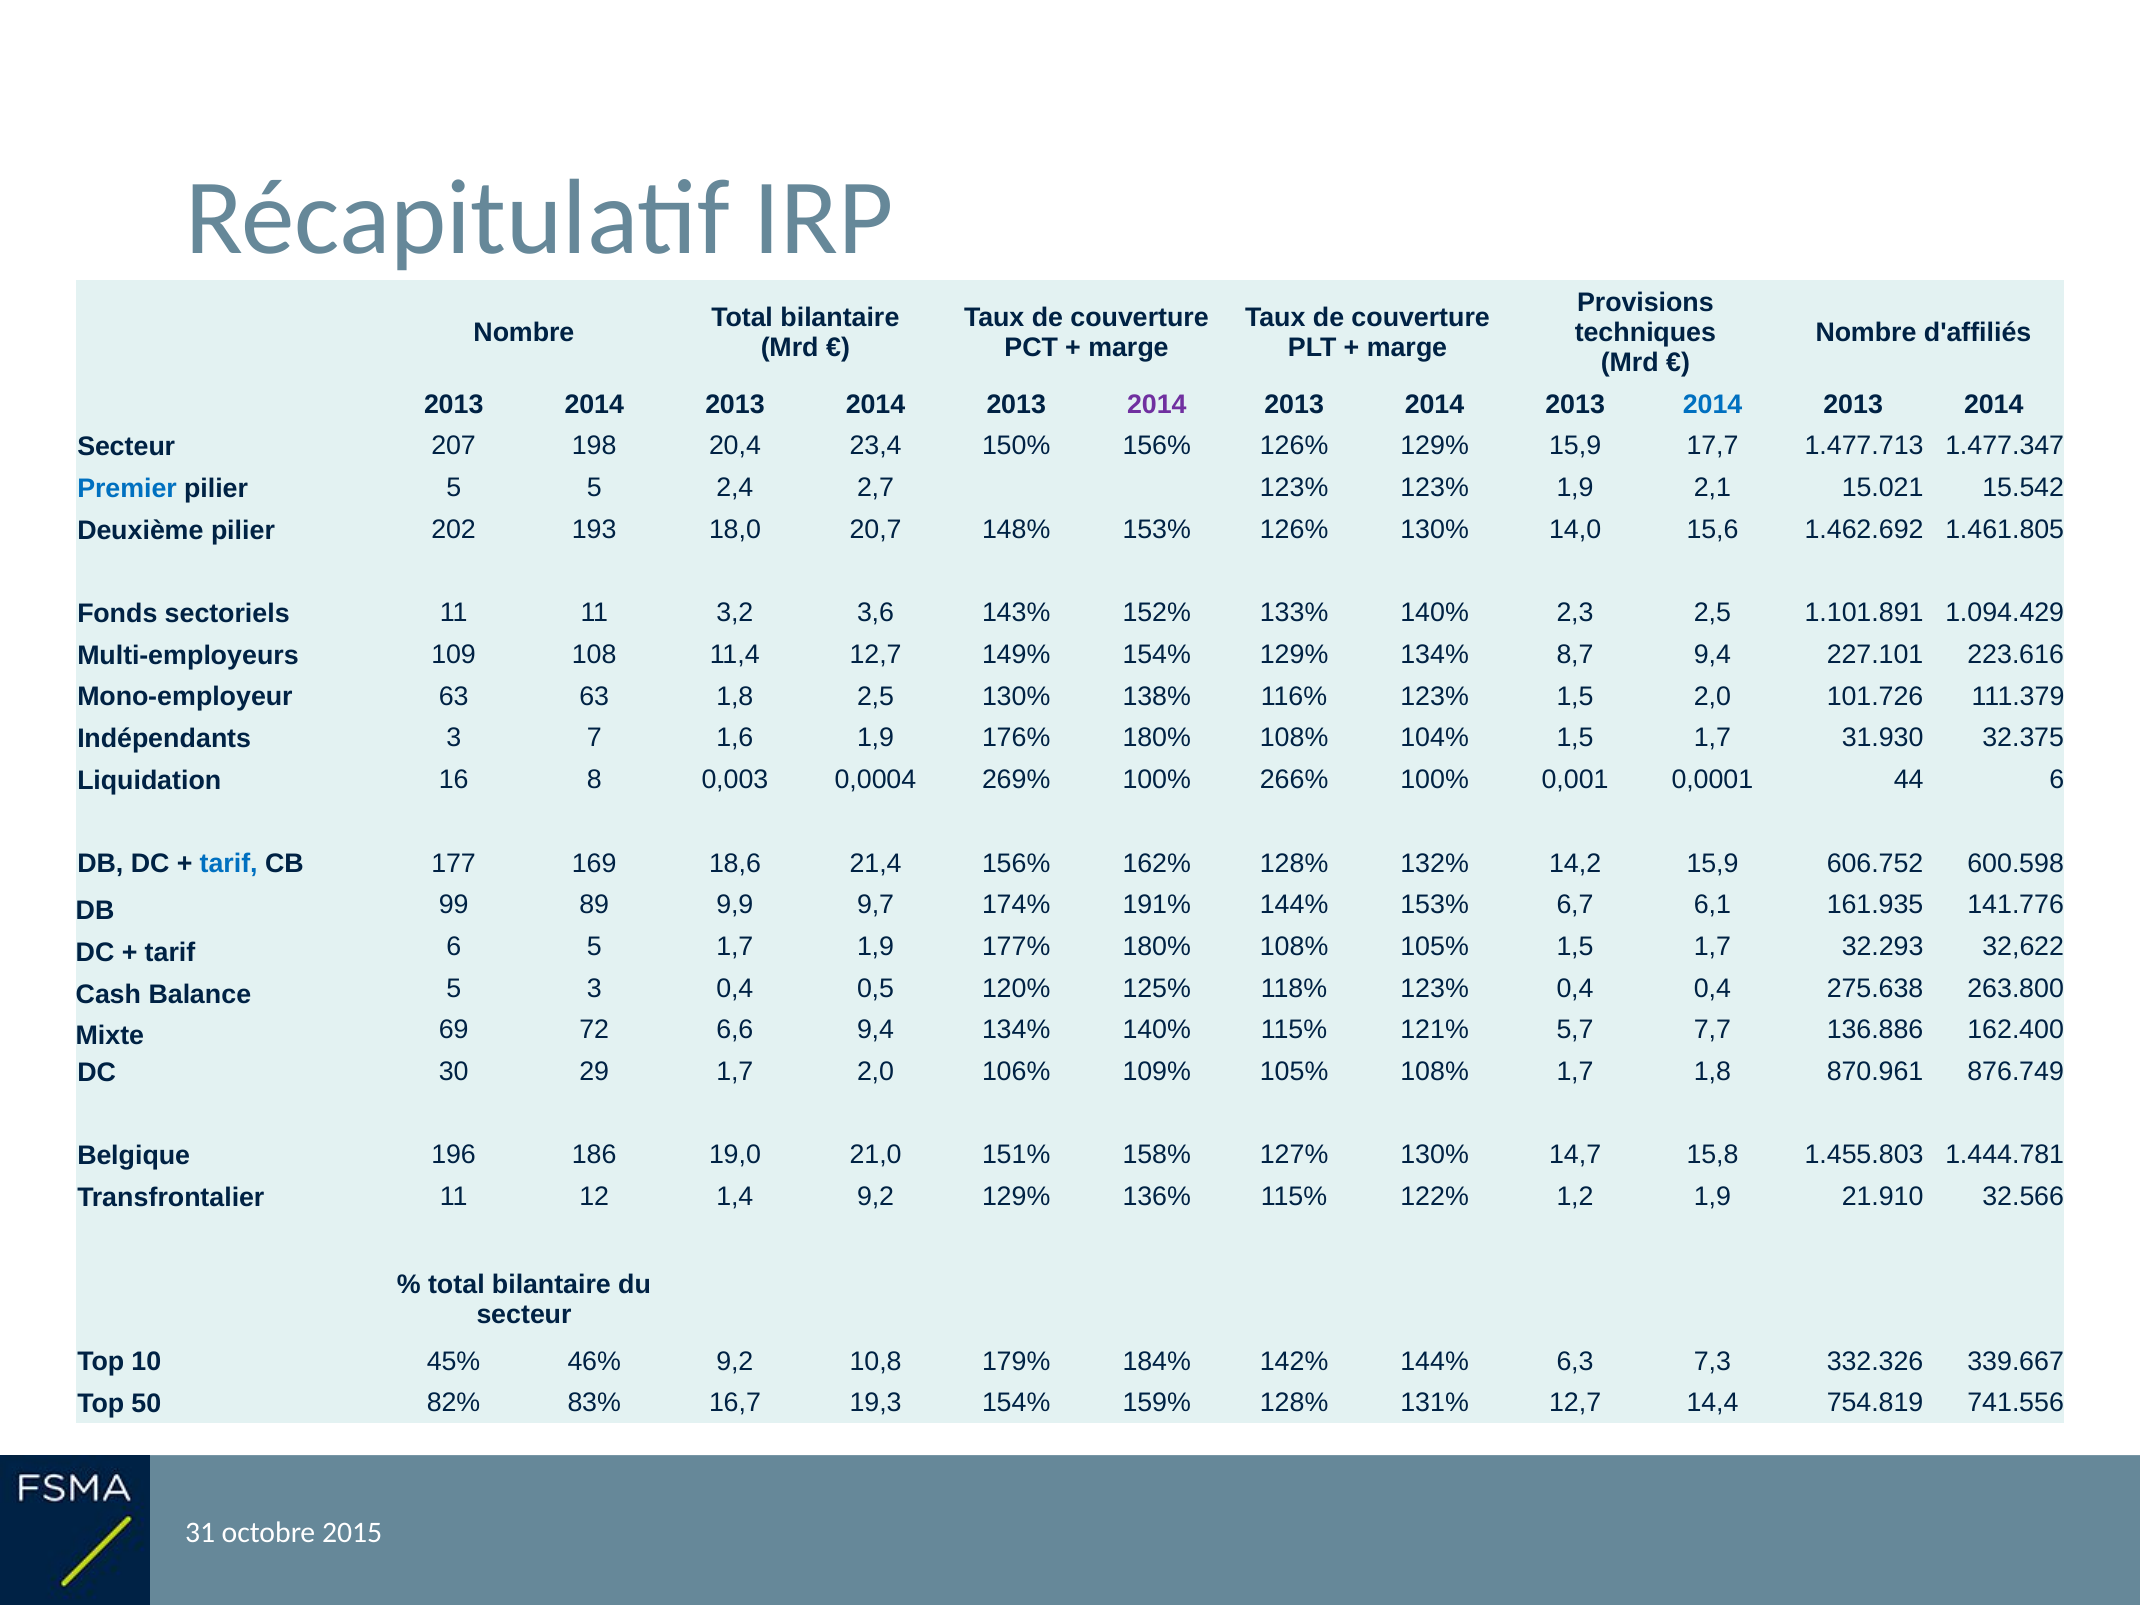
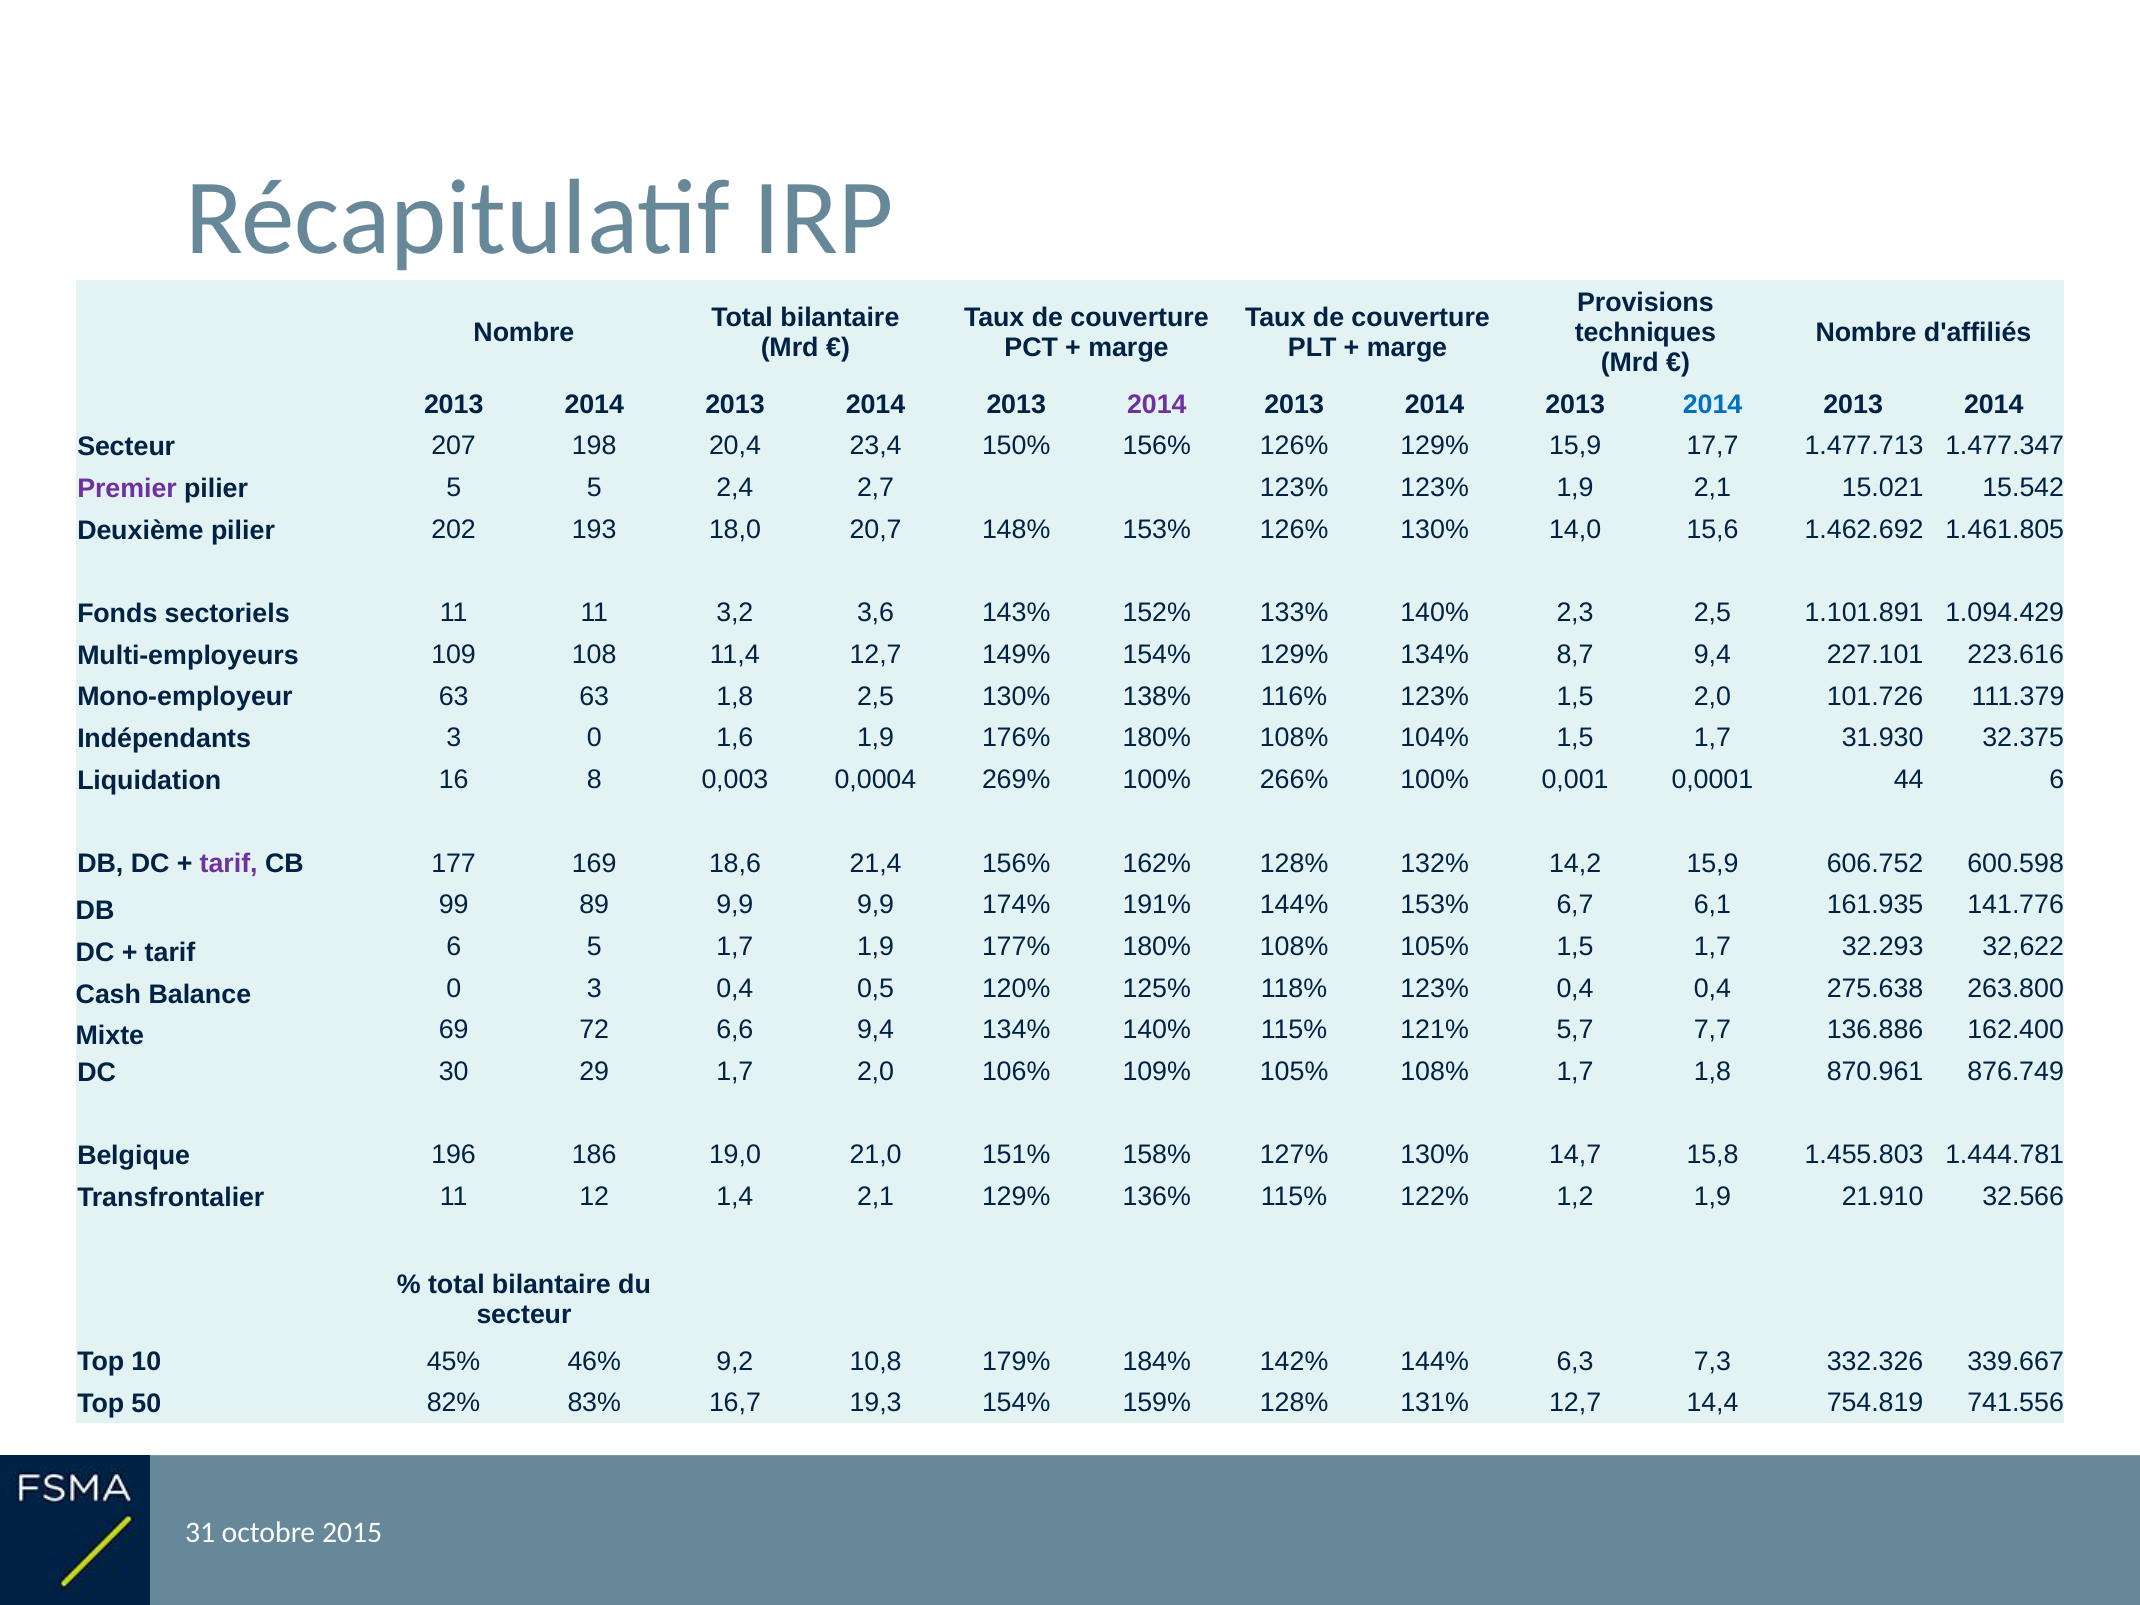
Premier colour: blue -> purple
3 7: 7 -> 0
tarif at (229, 864) colour: blue -> purple
9,9 9,7: 9,7 -> 9,9
Balance 5: 5 -> 0
1,4 9,2: 9,2 -> 2,1
